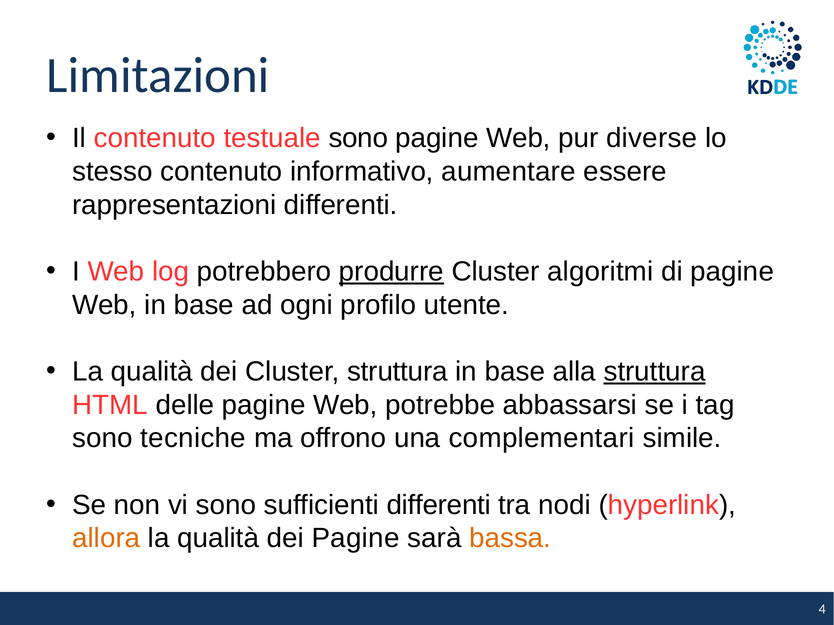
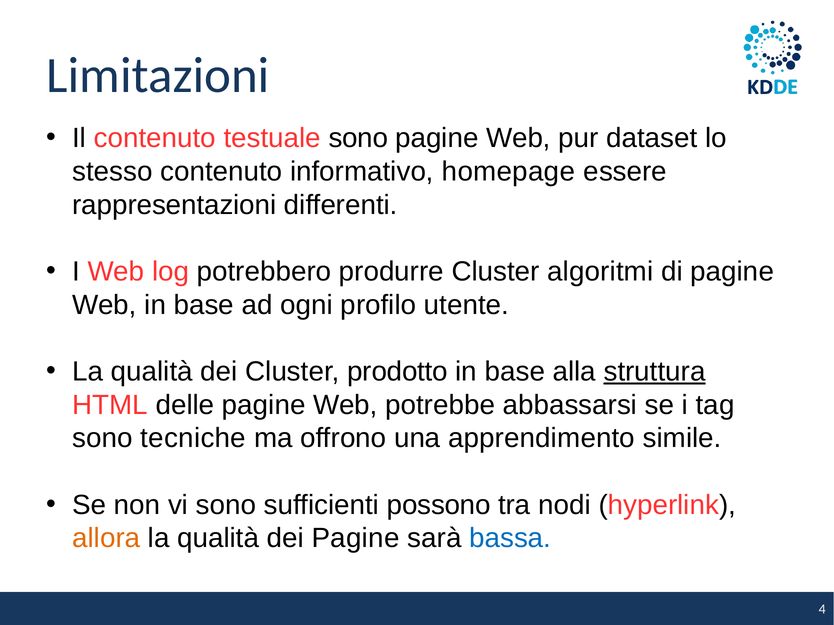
diverse: diverse -> dataset
aumentare: aumentare -> homepage
produrre underline: present -> none
Cluster struttura: struttura -> prodotto
complementari: complementari -> apprendimento
sufficienti differenti: differenti -> possono
bassa colour: orange -> blue
